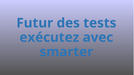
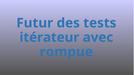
exécutez: exécutez -> itérateur
smarter: smarter -> rompue
